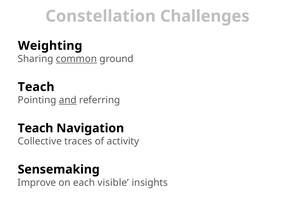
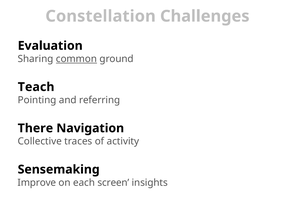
Weighting: Weighting -> Evaluation
and underline: present -> none
Teach at (35, 128): Teach -> There
visible: visible -> screen
